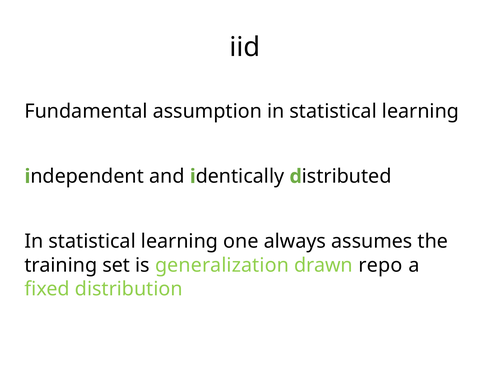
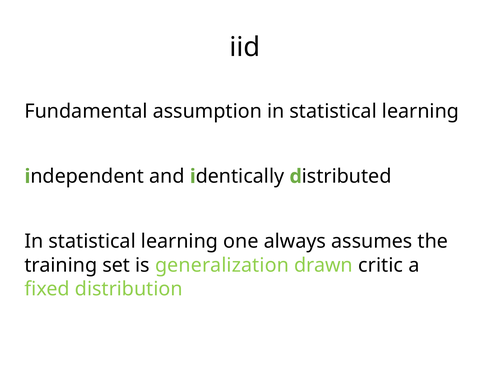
repo: repo -> critic
